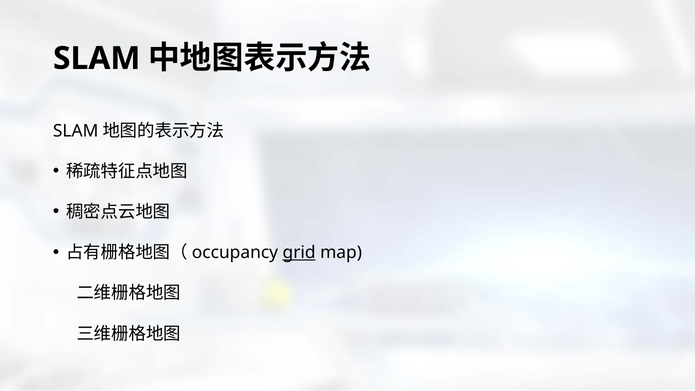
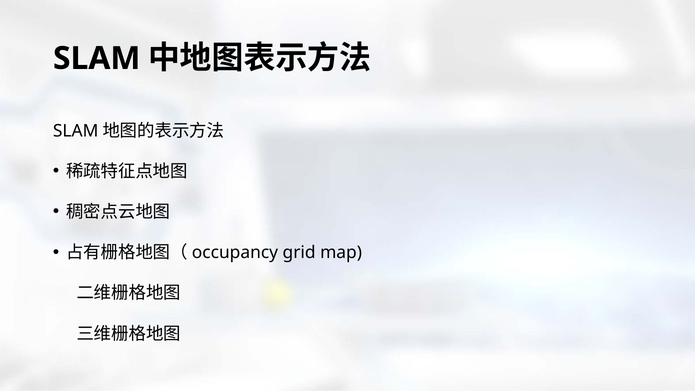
grid underline: present -> none
